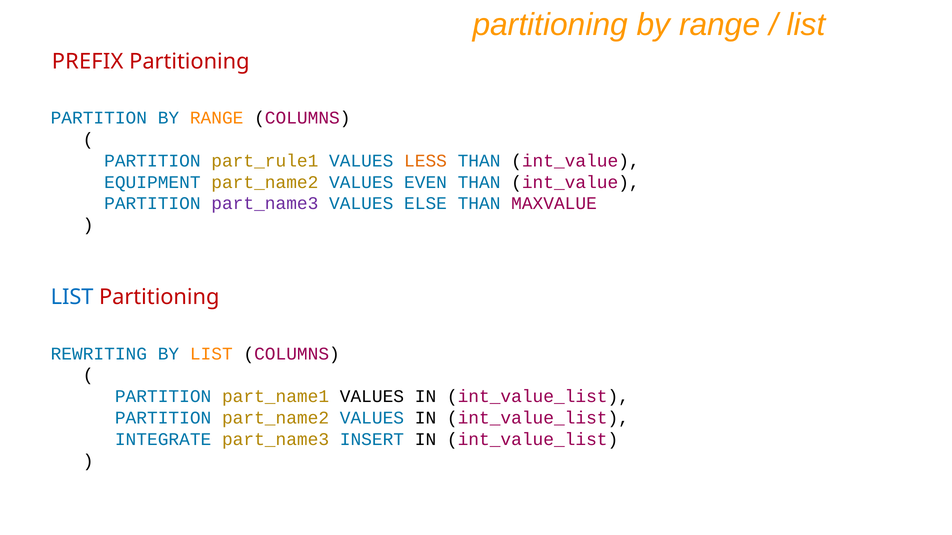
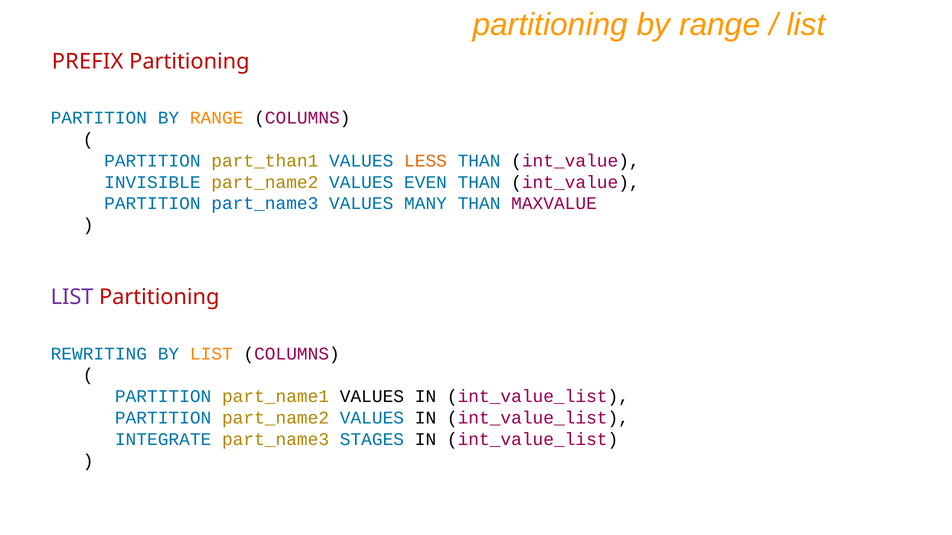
part_rule1: part_rule1 -> part_than1
EQUIPMENT: EQUIPMENT -> INVISIBLE
part_name3 at (265, 204) colour: purple -> blue
ELSE: ELSE -> MANY
LIST at (72, 297) colour: blue -> purple
INSERT: INSERT -> STAGES
